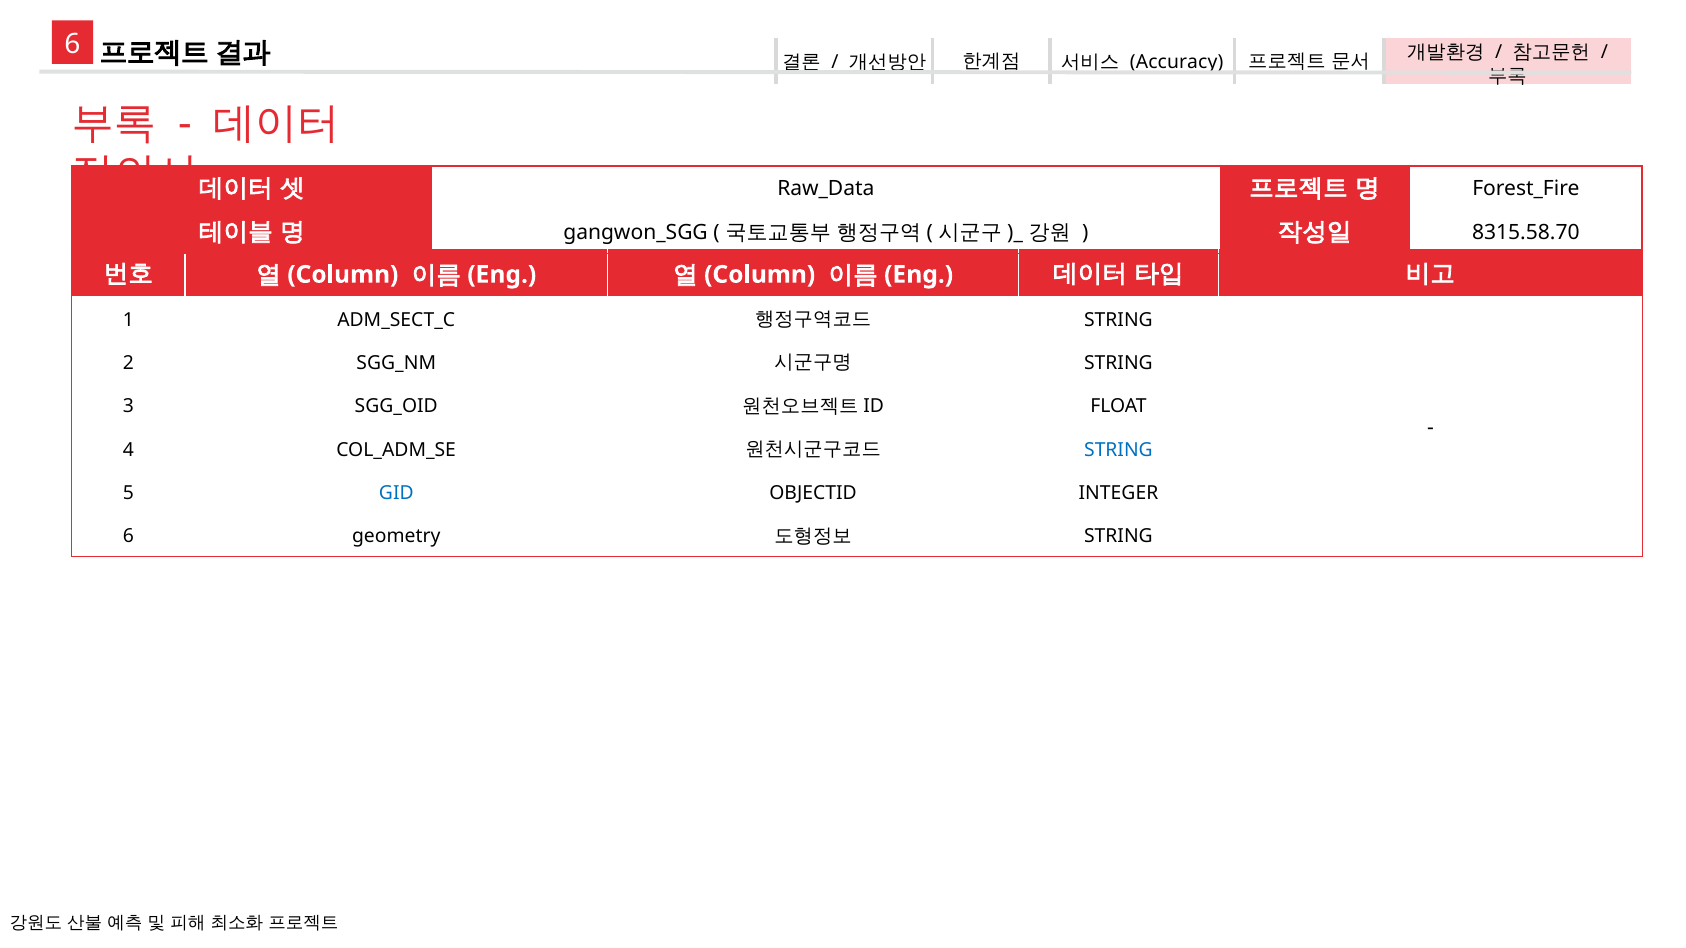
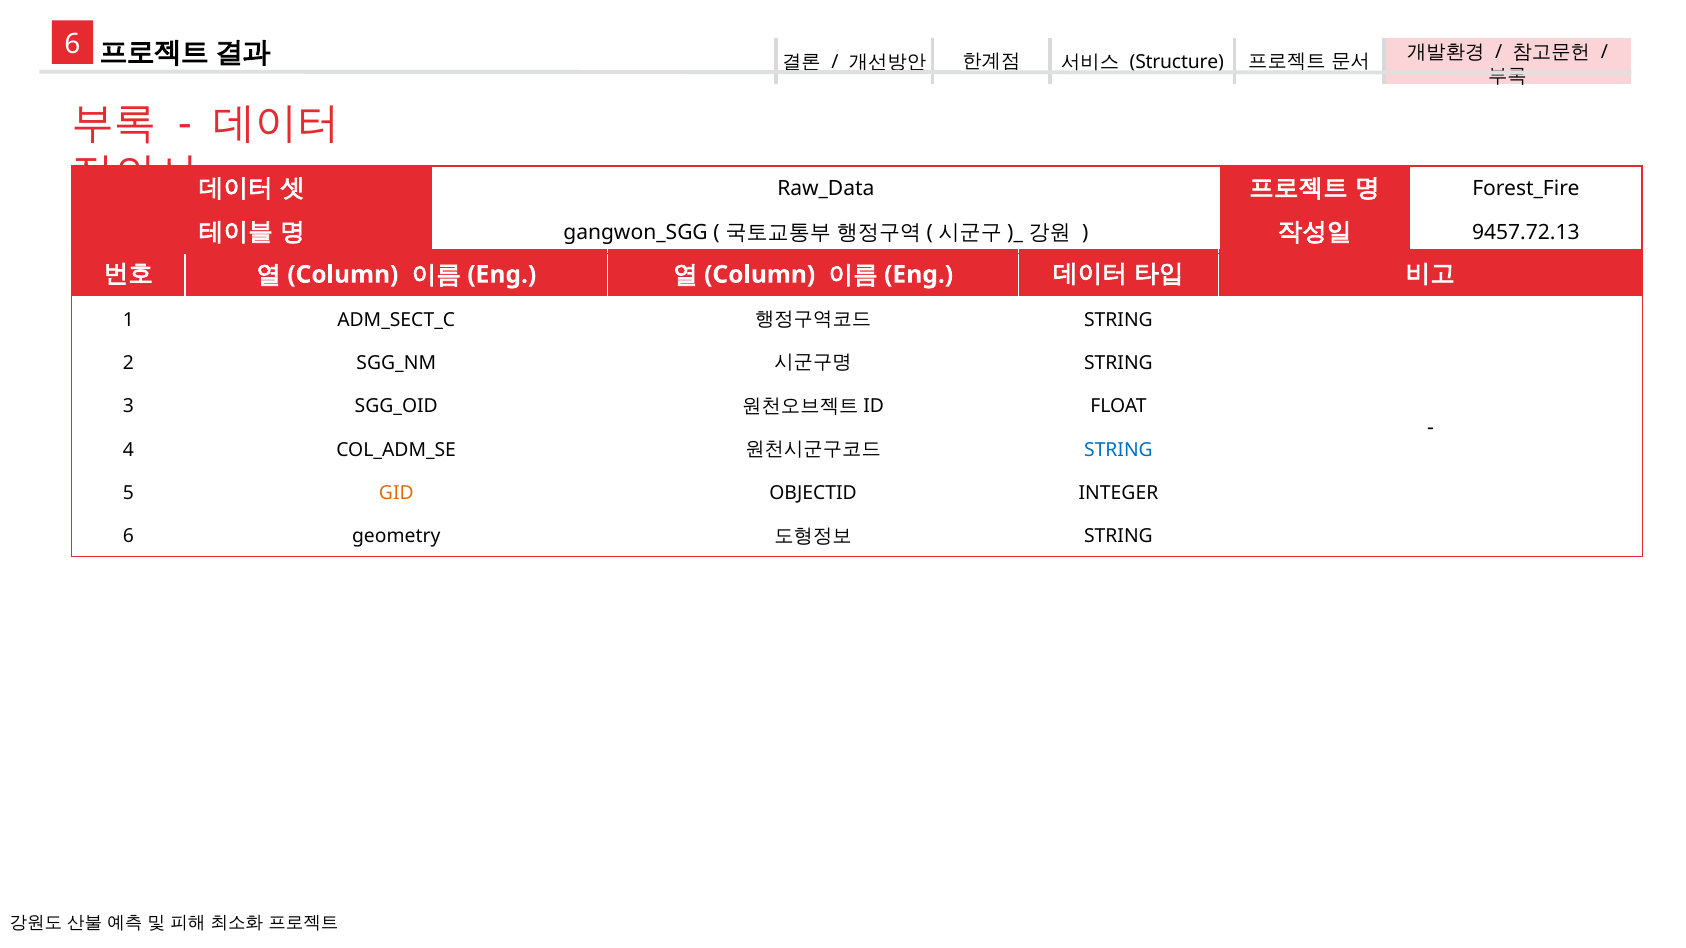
Accuracy: Accuracy -> Structure
8315.58.70: 8315.58.70 -> 9457.72.13
GID colour: blue -> orange
